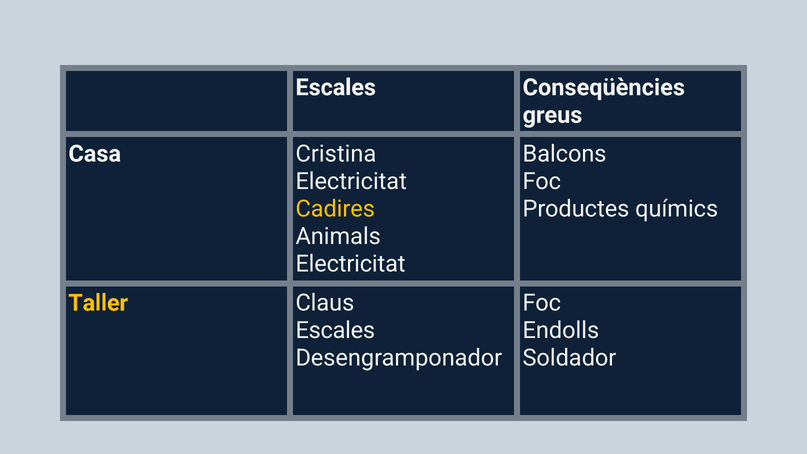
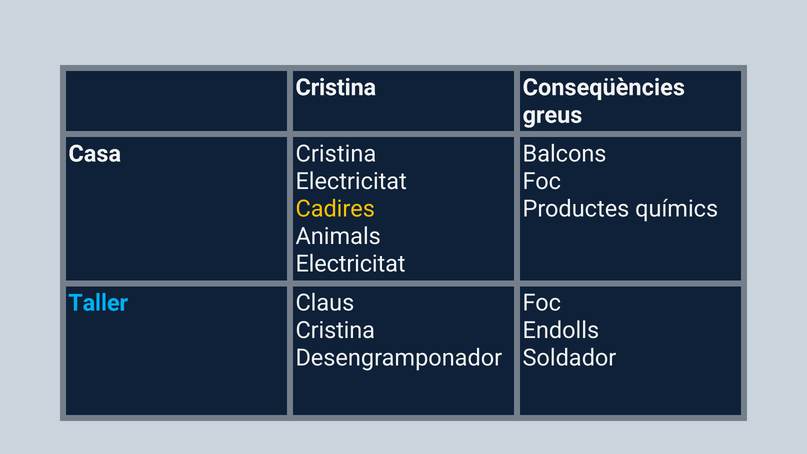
Escales at (336, 87): Escales -> Cristina
Taller colour: yellow -> light blue
Escales at (335, 331): Escales -> Cristina
